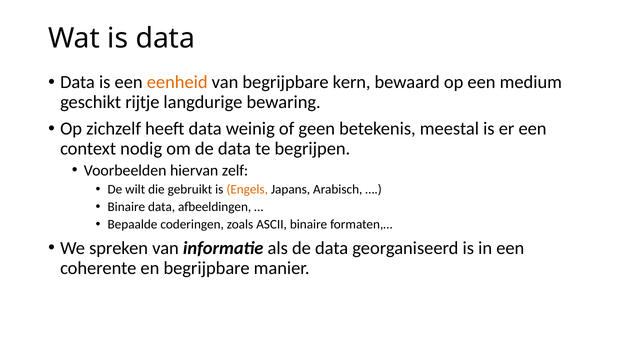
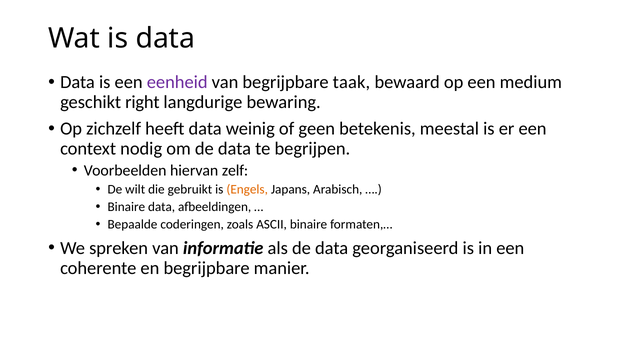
eenheid colour: orange -> purple
kern: kern -> taak
rijtje: rijtje -> right
